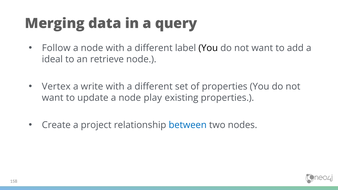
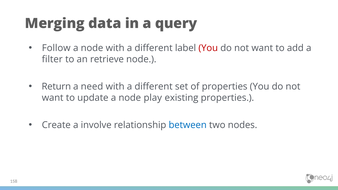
You at (208, 48) colour: black -> red
ideal: ideal -> filter
Vertex: Vertex -> Return
write: write -> need
project: project -> involve
